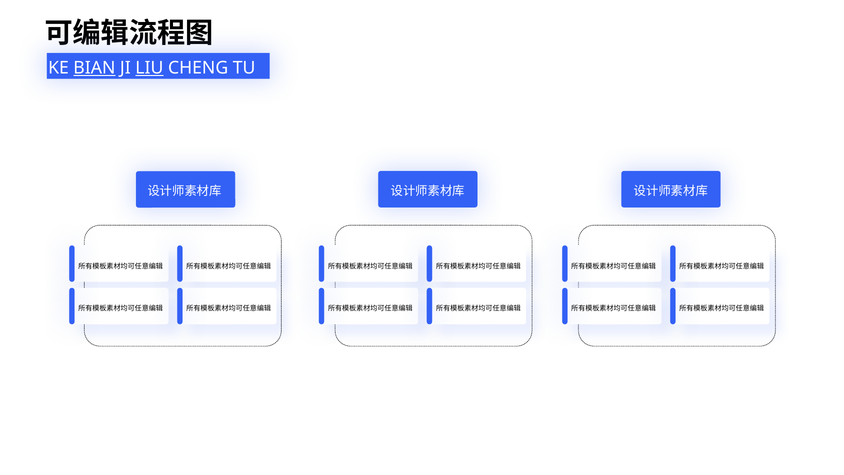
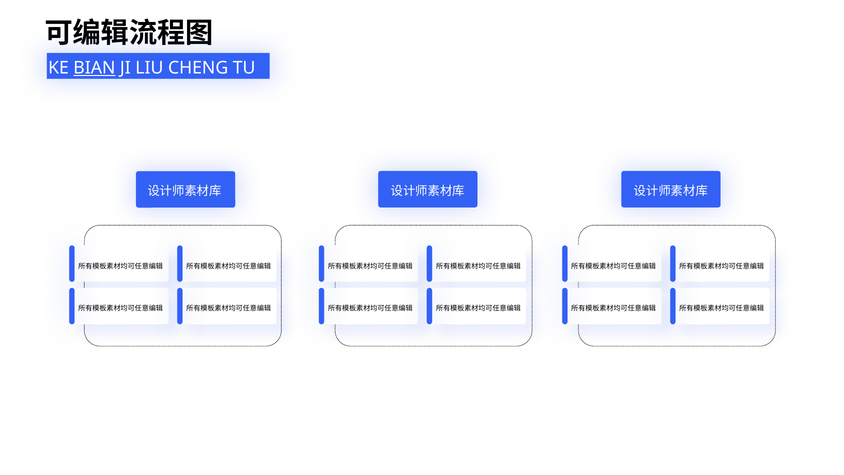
LIU underline: present -> none
